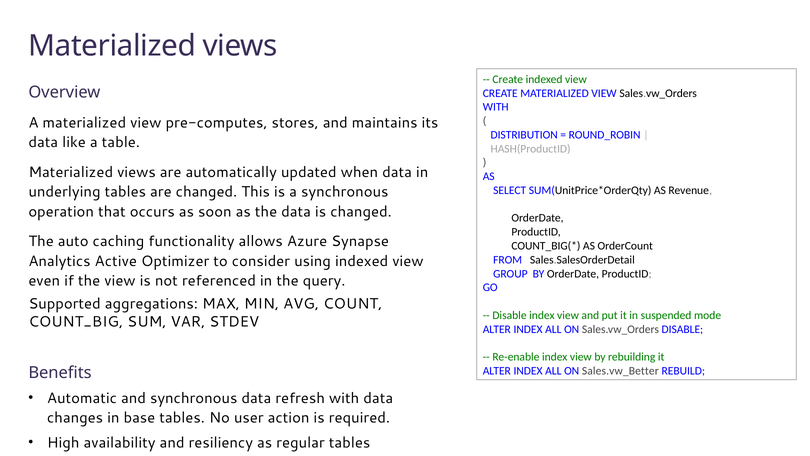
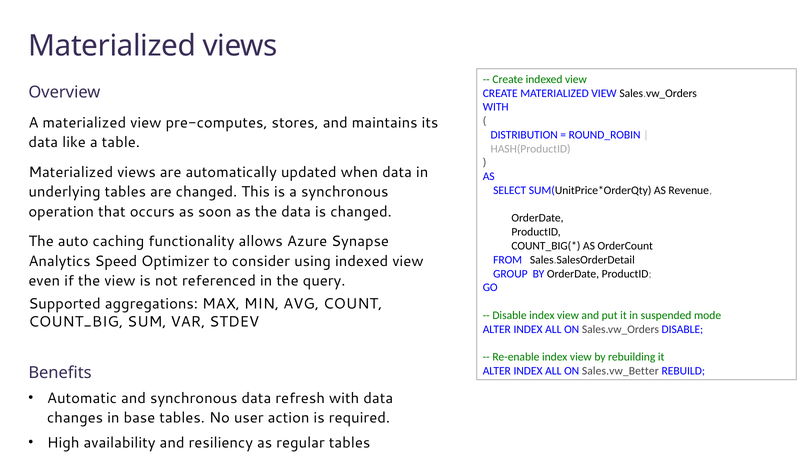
Active: Active -> Speed
